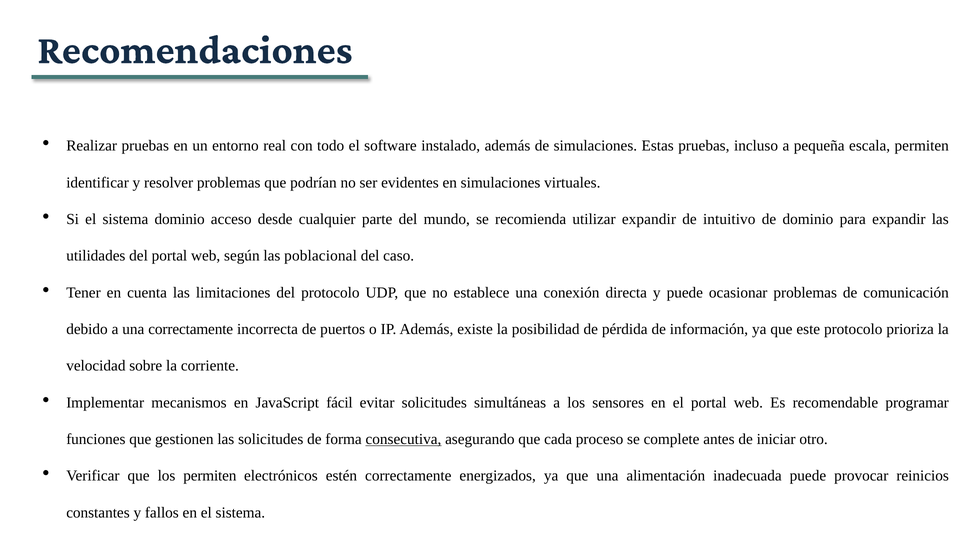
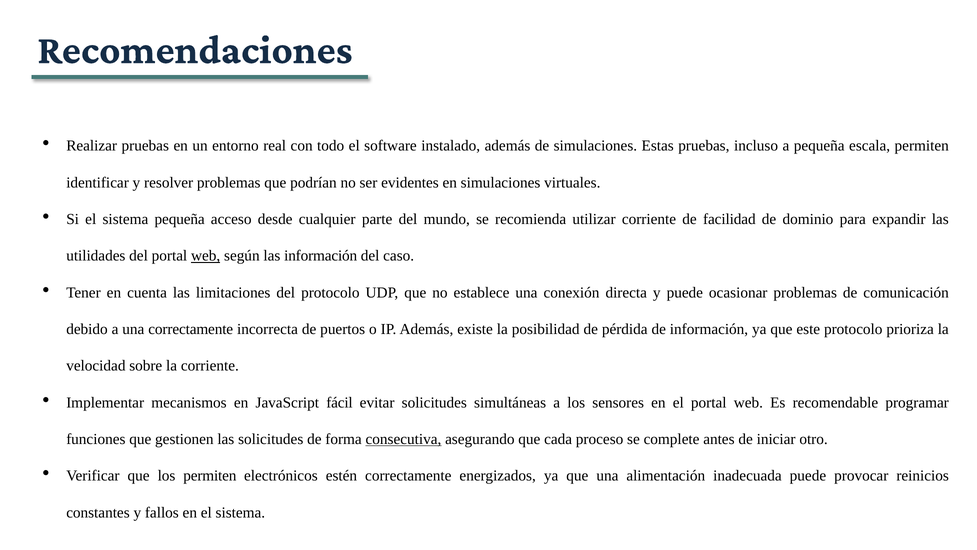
sistema dominio: dominio -> pequeña
utilizar expandir: expandir -> corriente
intuitivo: intuitivo -> facilidad
web at (206, 256) underline: none -> present
las poblacional: poblacional -> información
